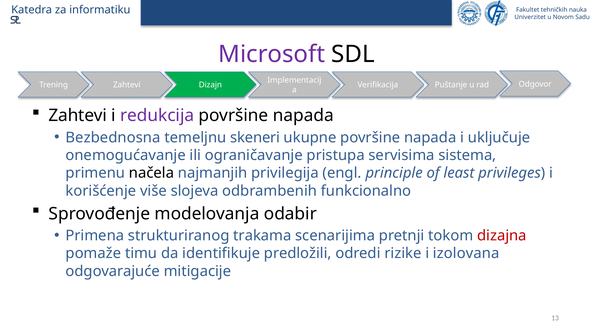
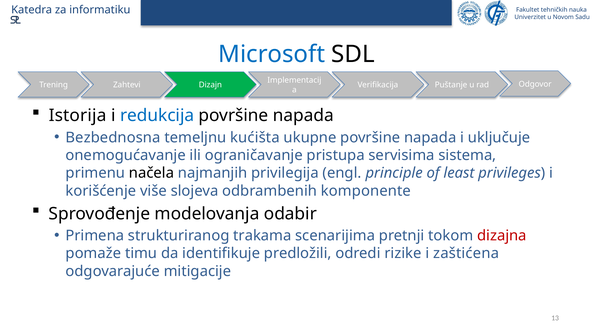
Microsoft colour: purple -> blue
Zahtevi at (78, 116): Zahtevi -> Istorija
redukcija colour: purple -> blue
skeneri: skeneri -> kućišta
funkcionalno: funkcionalno -> komponente
izolovana: izolovana -> zaštićena
